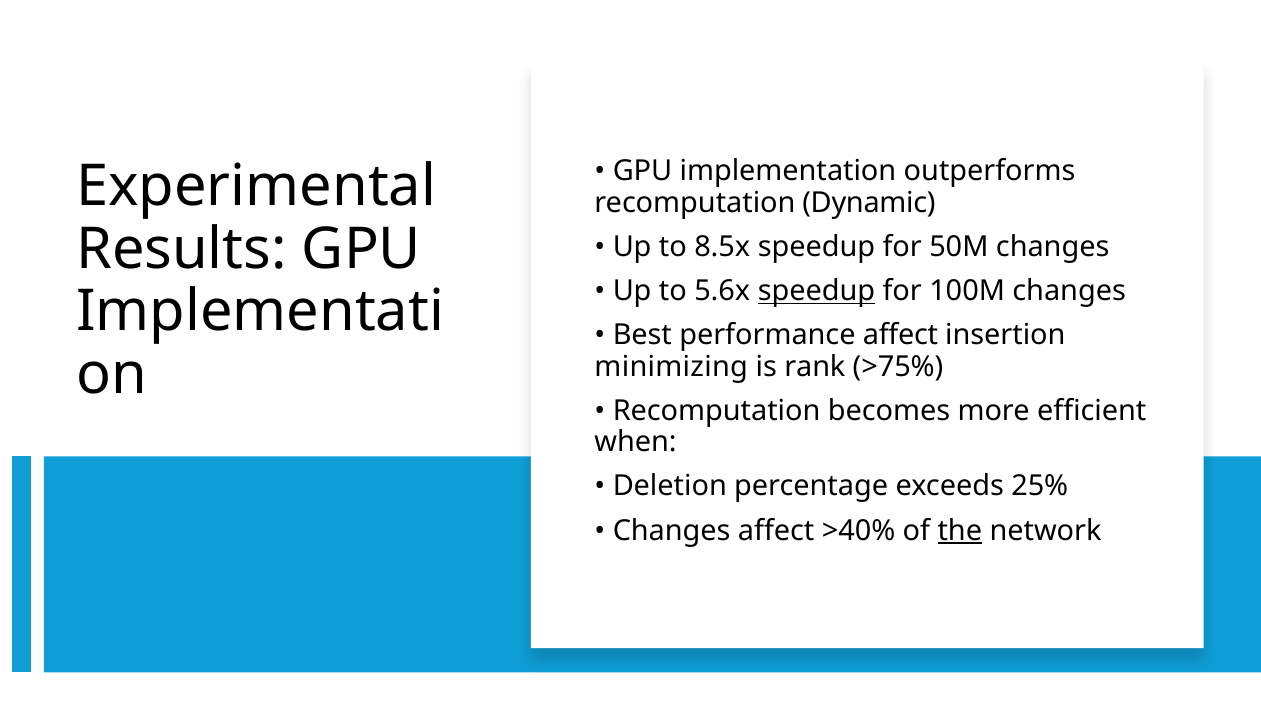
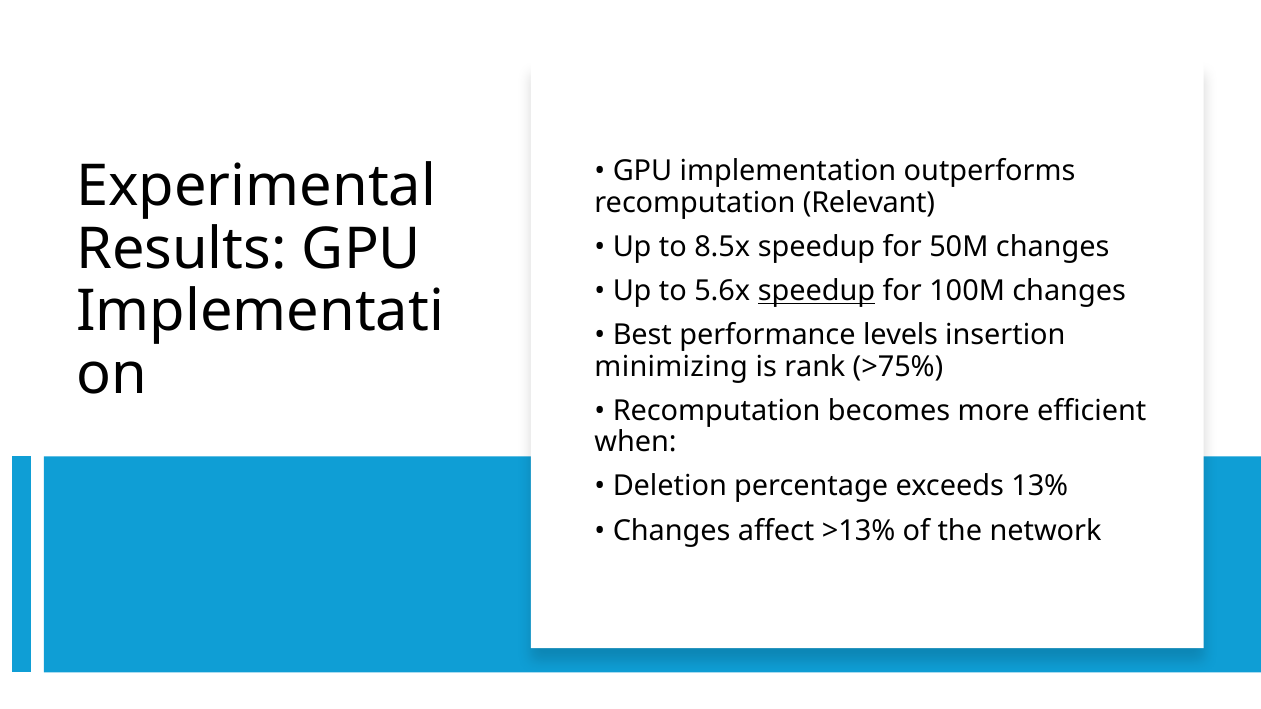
Dynamic: Dynamic -> Relevant
performance affect: affect -> levels
25%: 25% -> 13%
>40%: >40% -> >13%
the underline: present -> none
